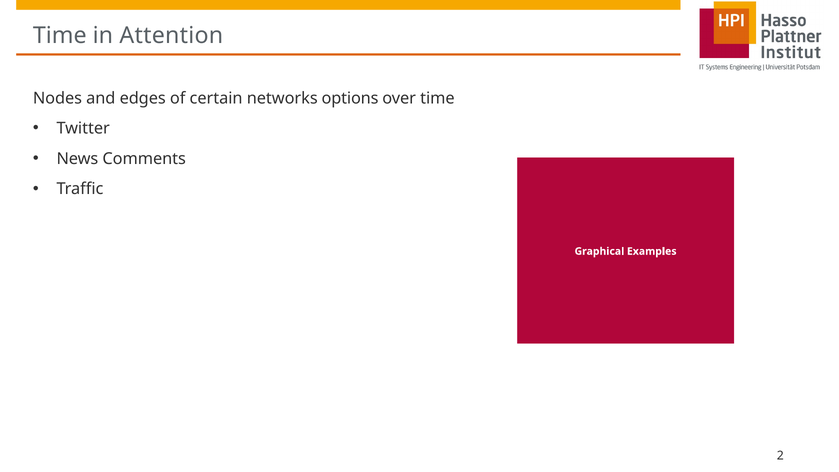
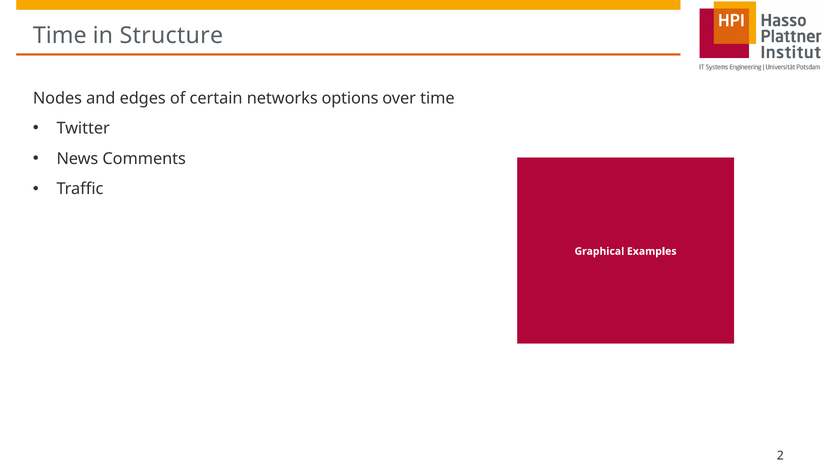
Attention: Attention -> Structure
